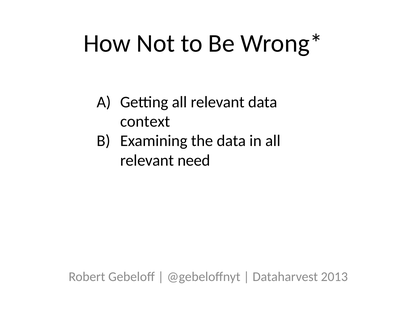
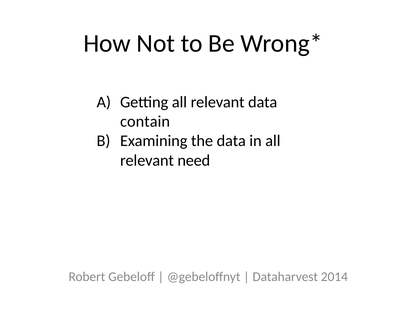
context: context -> contain
2013: 2013 -> 2014
